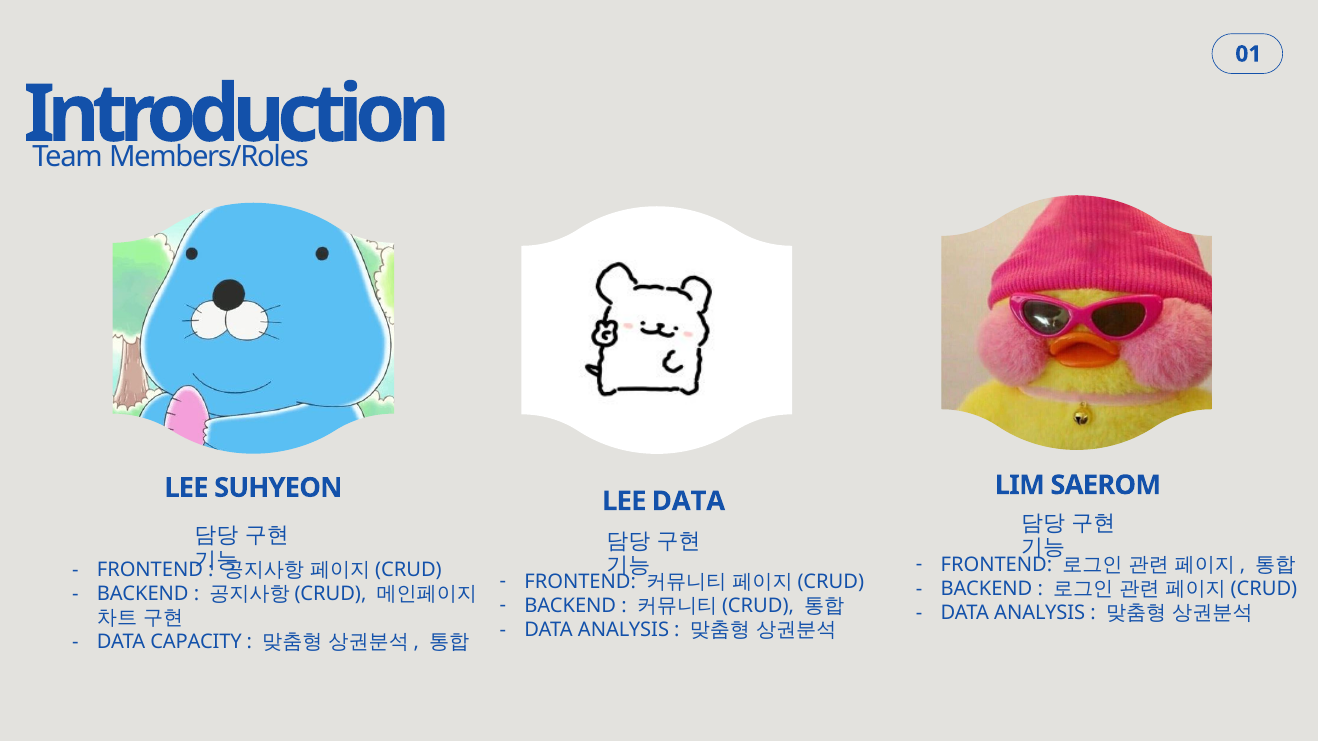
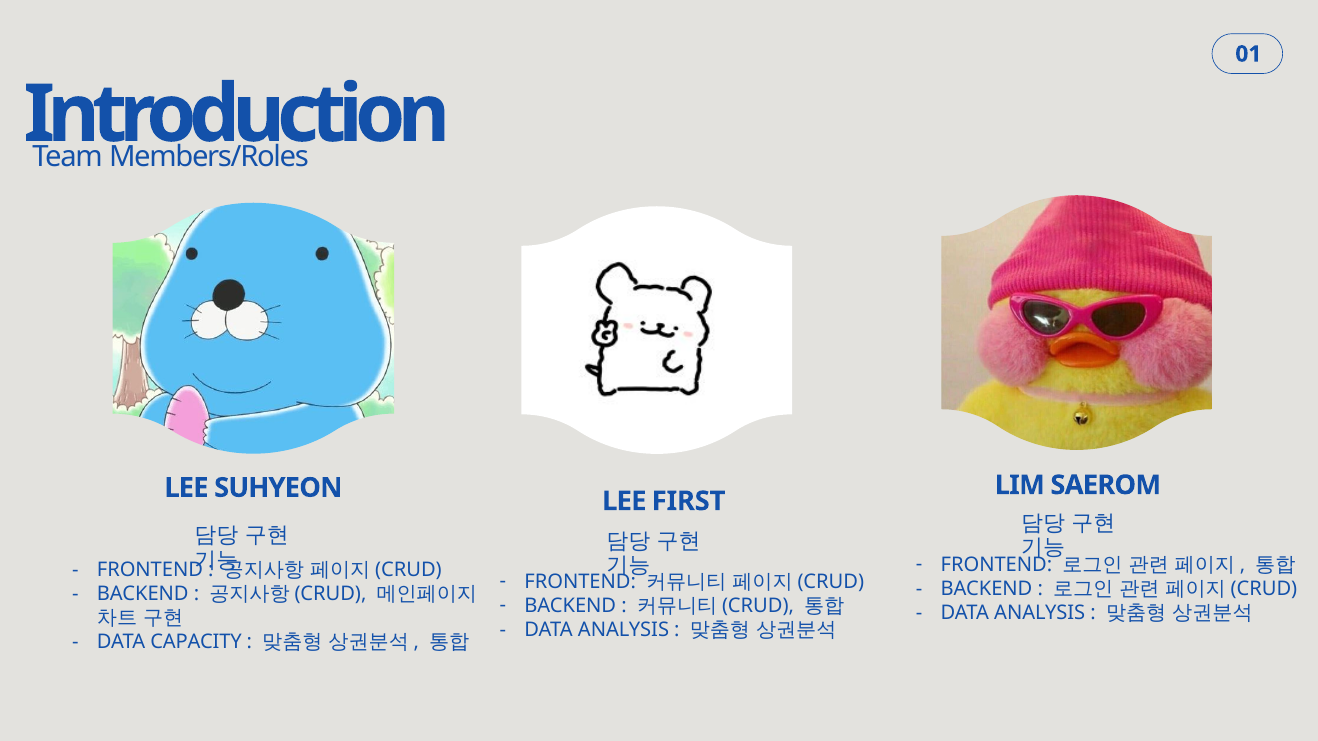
LEE DATA: DATA -> FIRST
